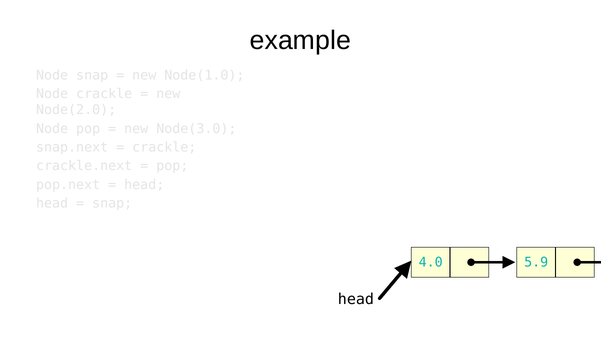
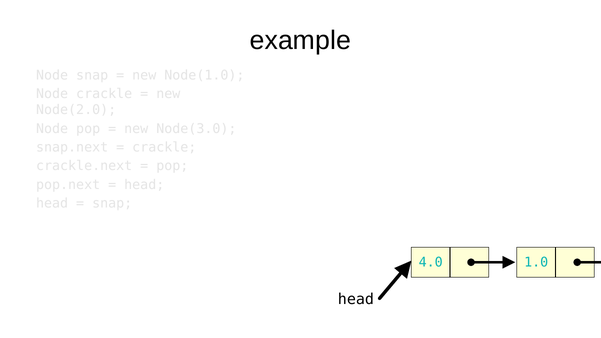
5.9: 5.9 -> 1.0
